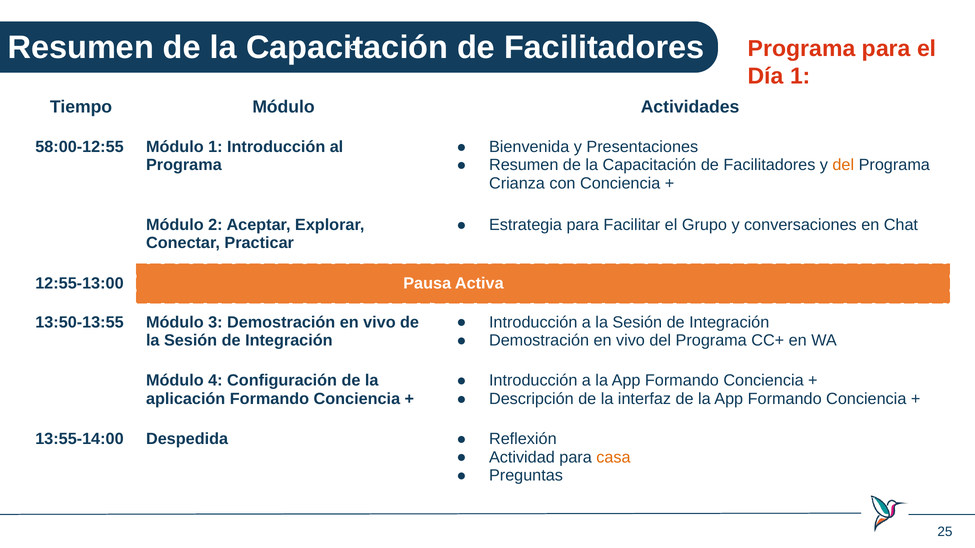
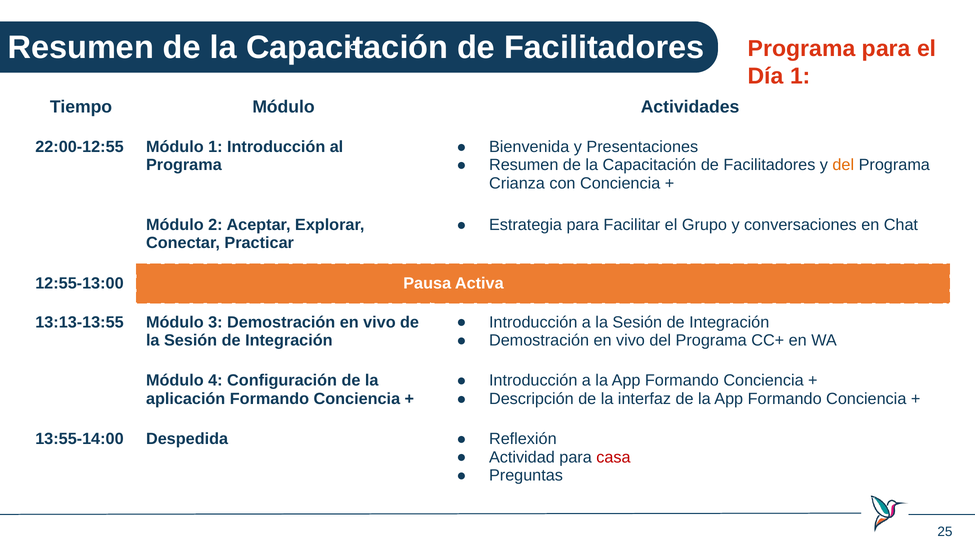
58:00-12:55: 58:00-12:55 -> 22:00-12:55
13:50-13:55: 13:50-13:55 -> 13:13-13:55
casa colour: orange -> red
